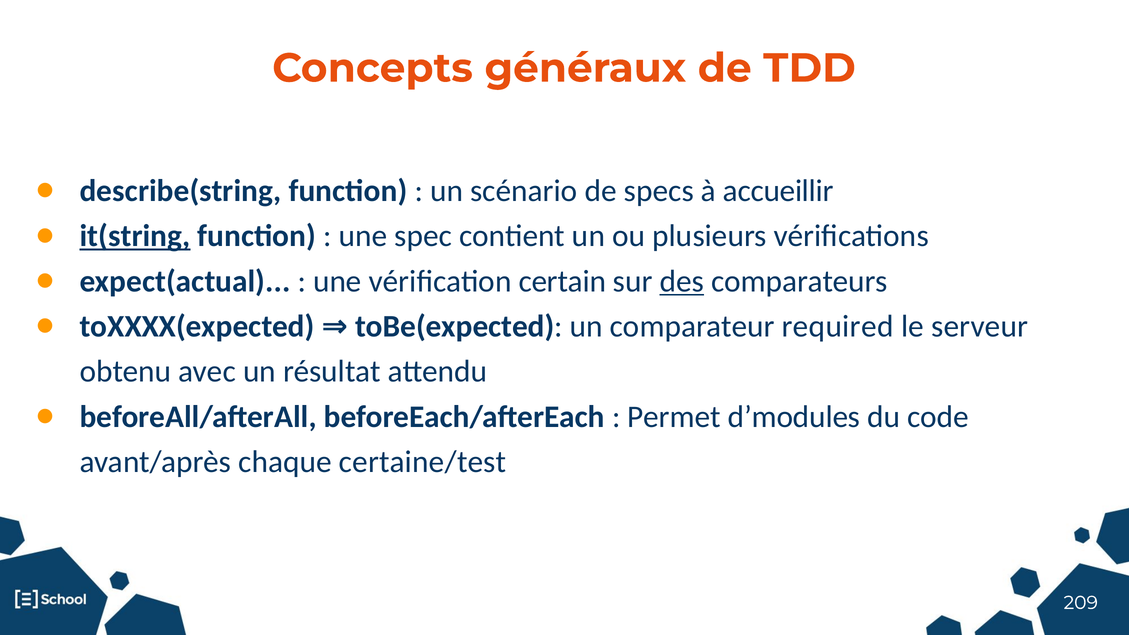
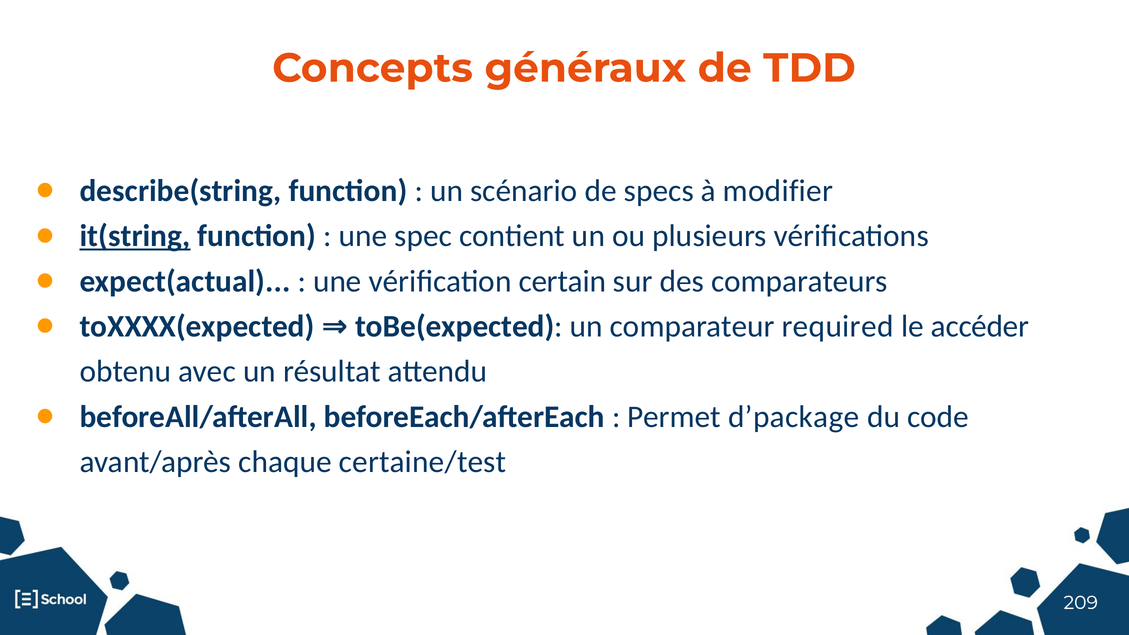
accueillir: accueillir -> modifier
des underline: present -> none
serveur: serveur -> accéder
d’modules: d’modules -> d’package
